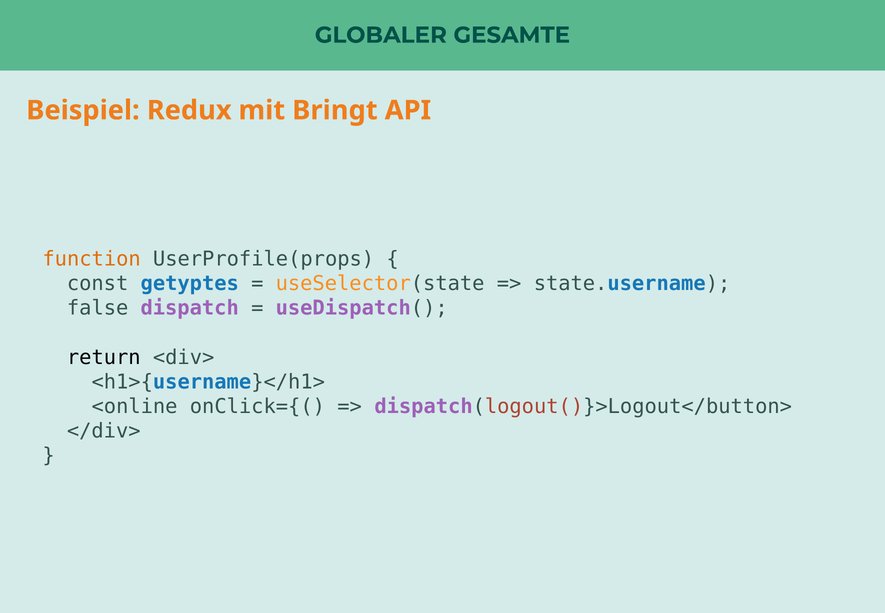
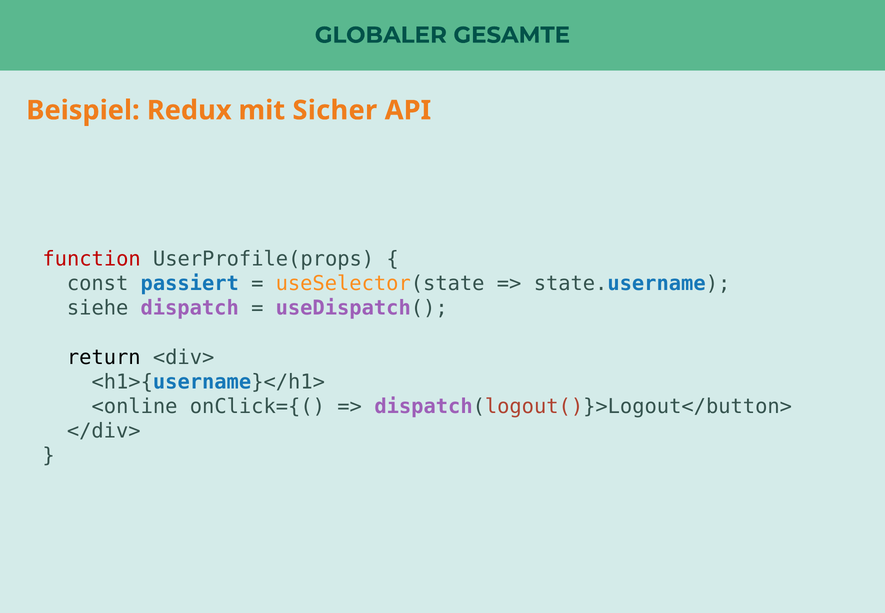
Bringt: Bringt -> Sicher
function colour: orange -> red
getyptes: getyptes -> passiert
false: false -> siehe
